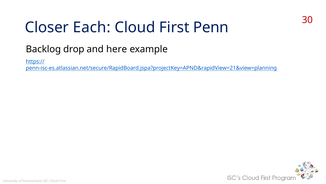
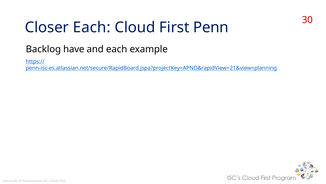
drop: drop -> have
and here: here -> each
